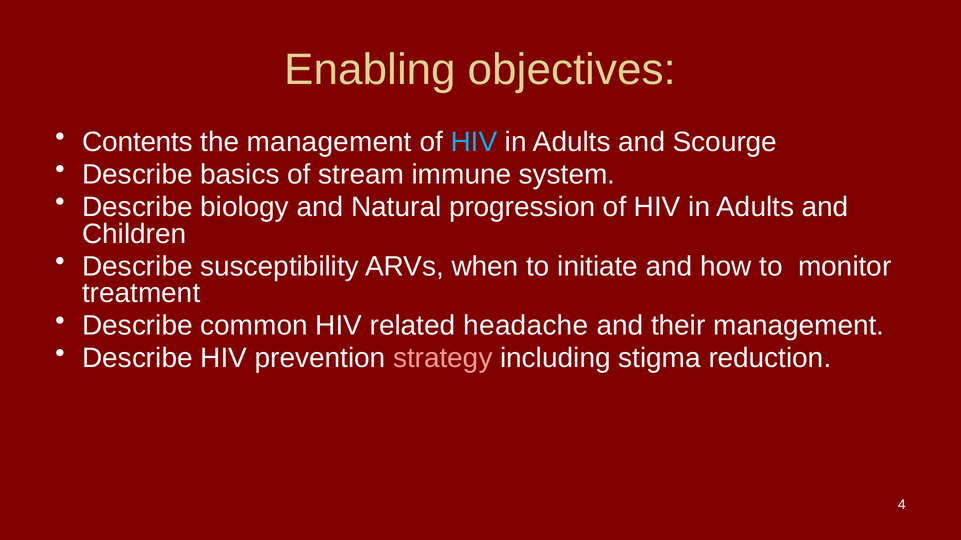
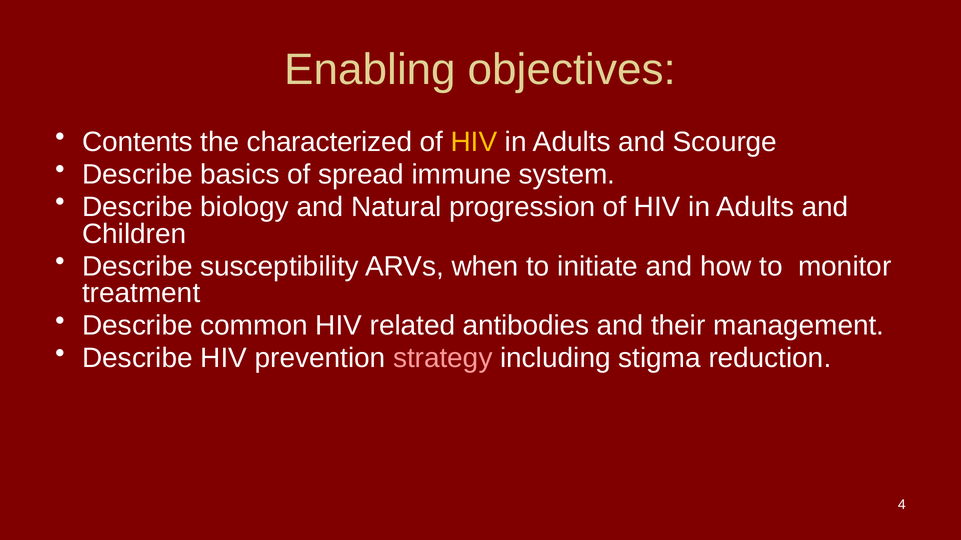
the management: management -> characterized
HIV at (474, 142) colour: light blue -> yellow
stream: stream -> spread
headache: headache -> antibodies
